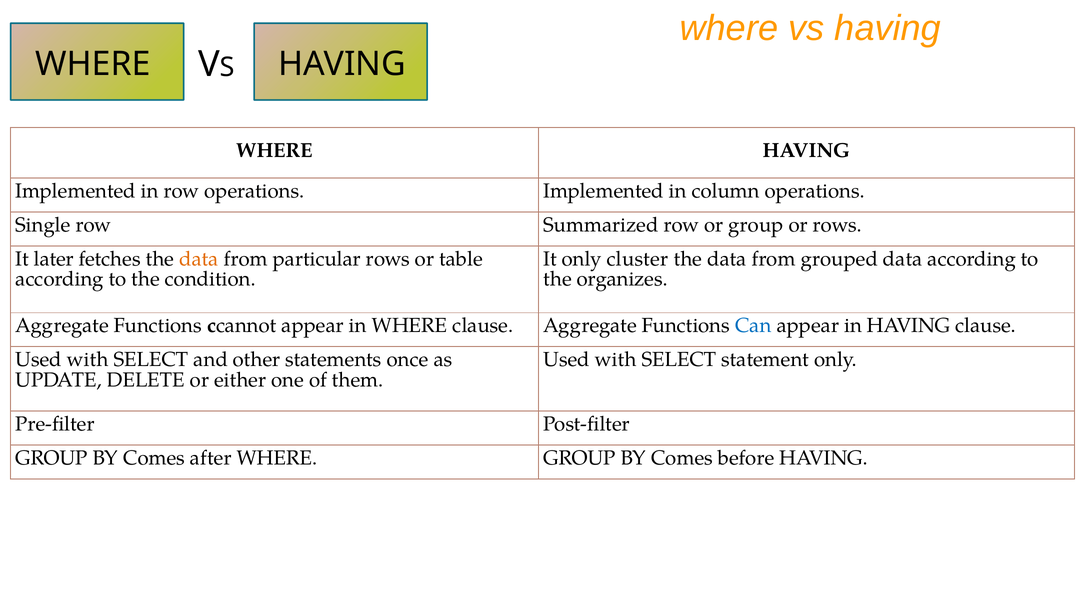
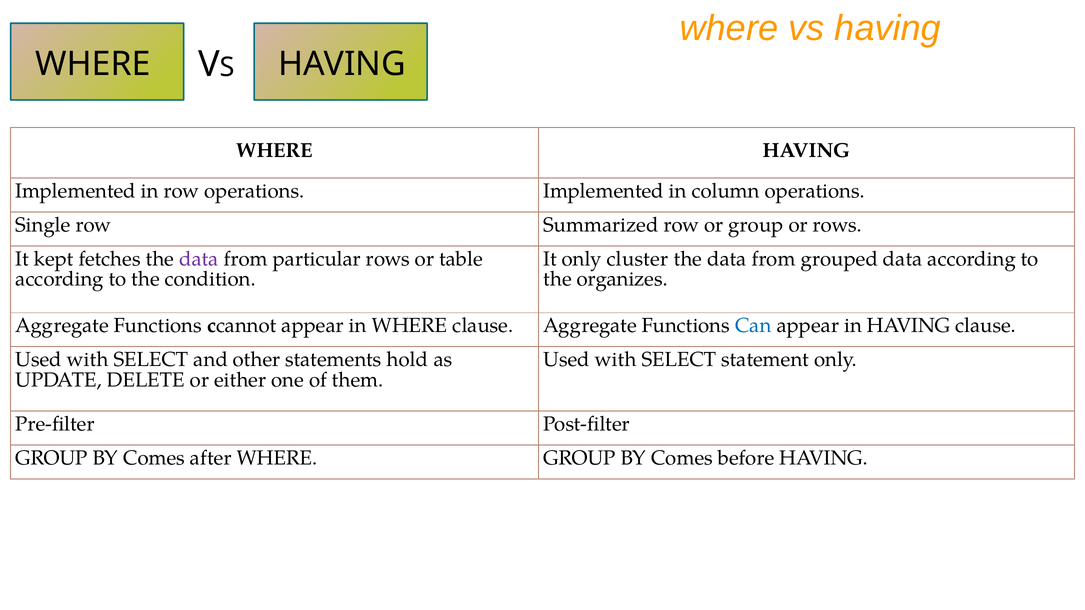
later: later -> kept
data at (199, 259) colour: orange -> purple
once: once -> hold
